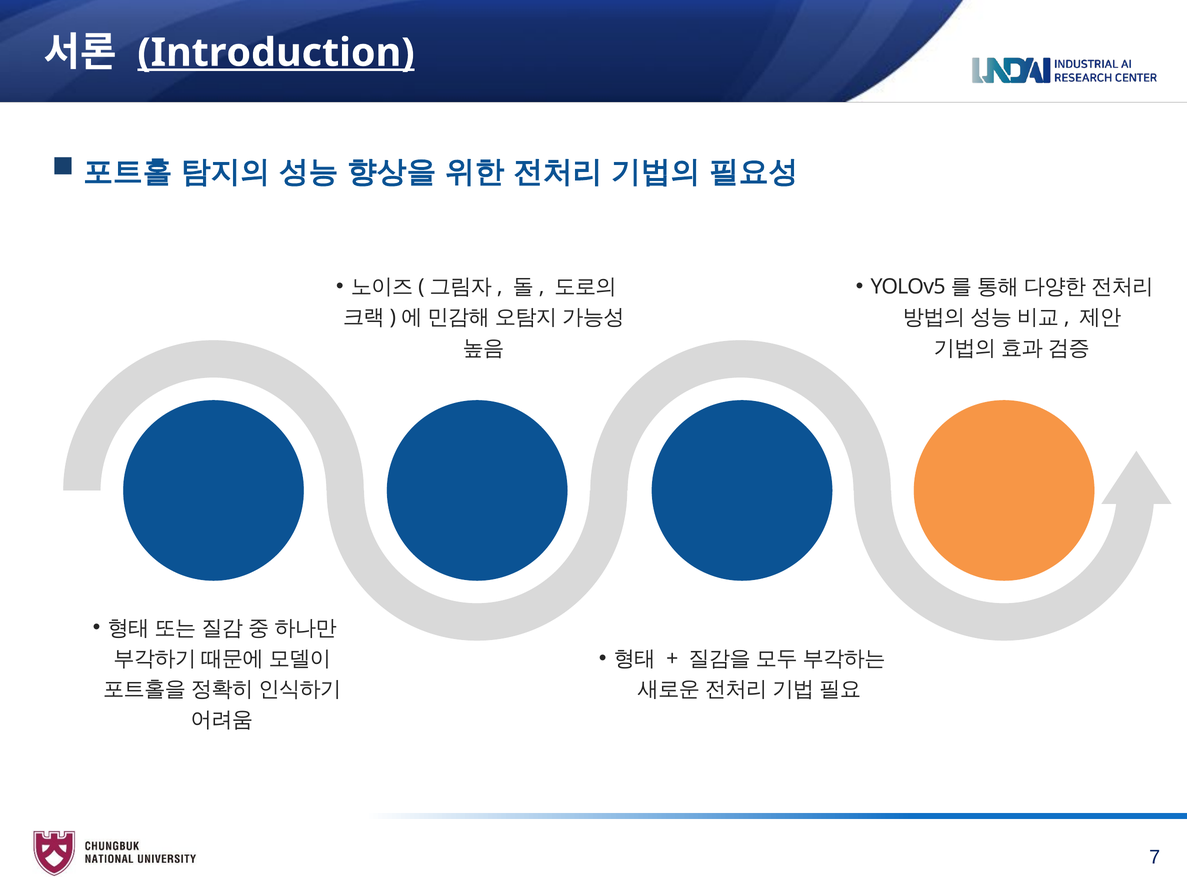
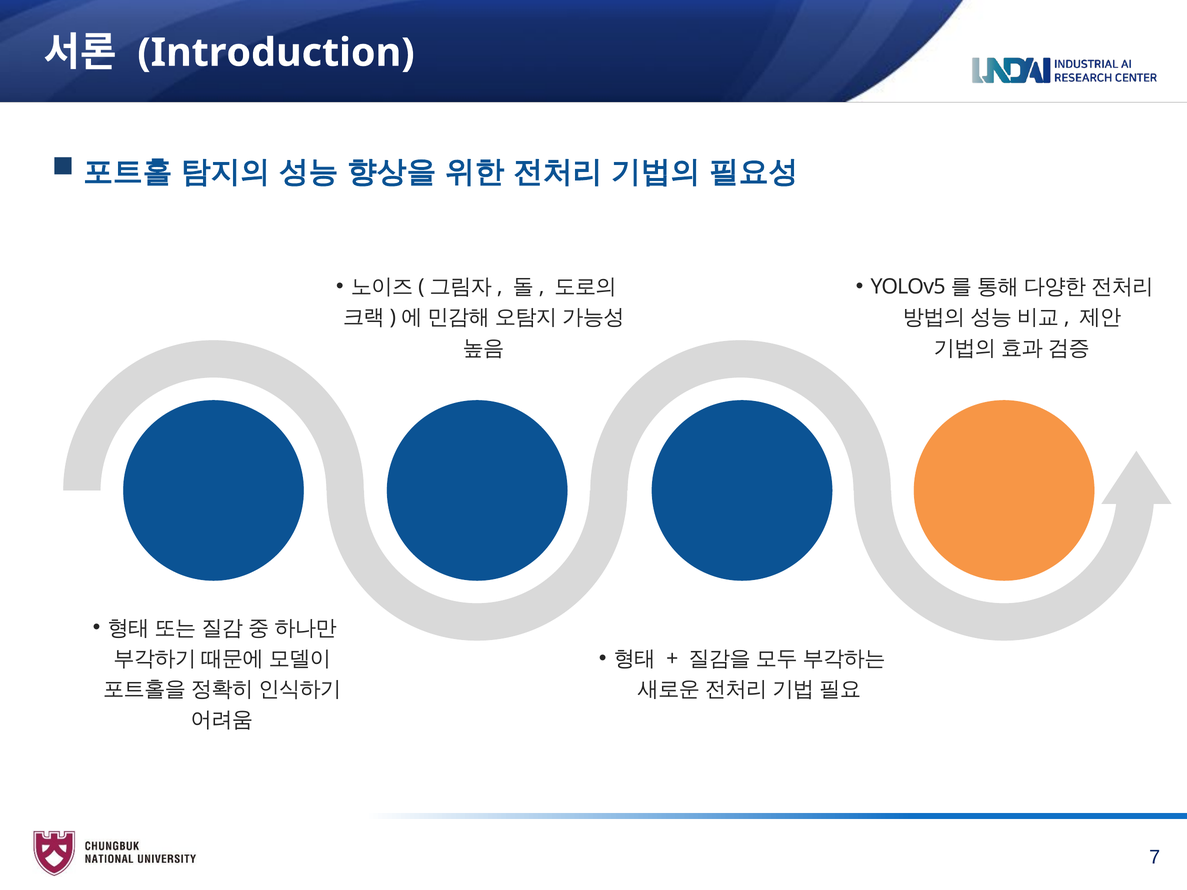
Introduction underline: present -> none
